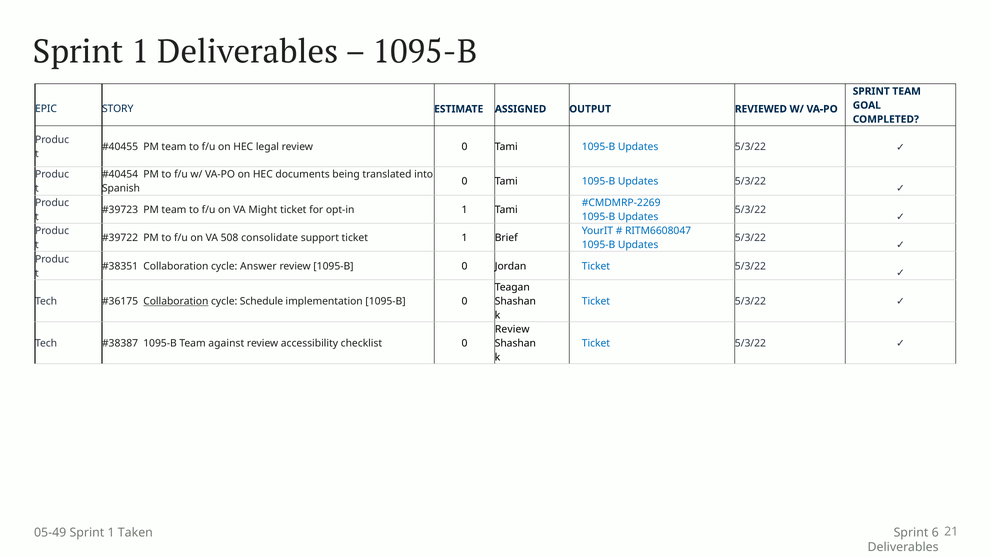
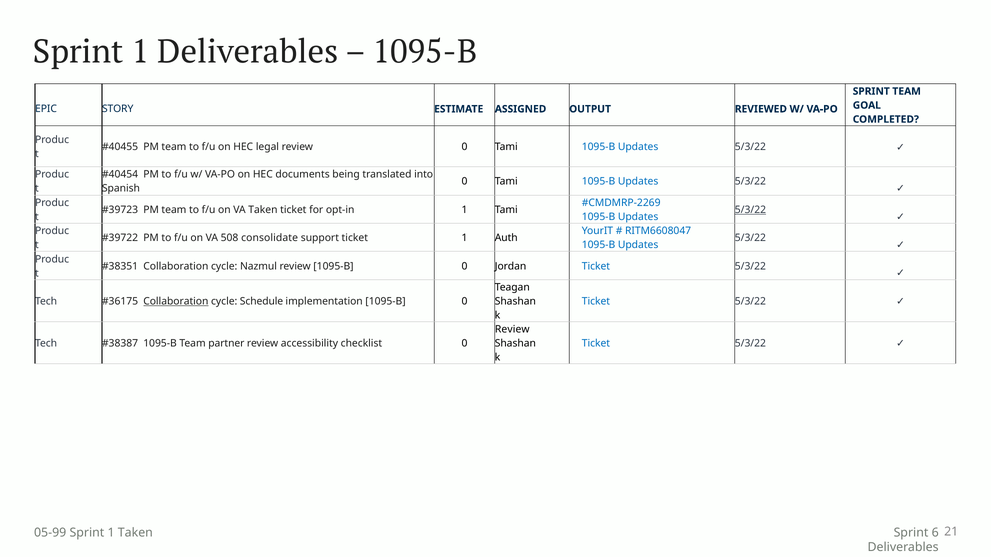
VA Might: Might -> Taken
5/3/22 at (750, 210) underline: none -> present
Brief: Brief -> Auth
Answer: Answer -> Nazmul
against: against -> partner
05-49: 05-49 -> 05-99
